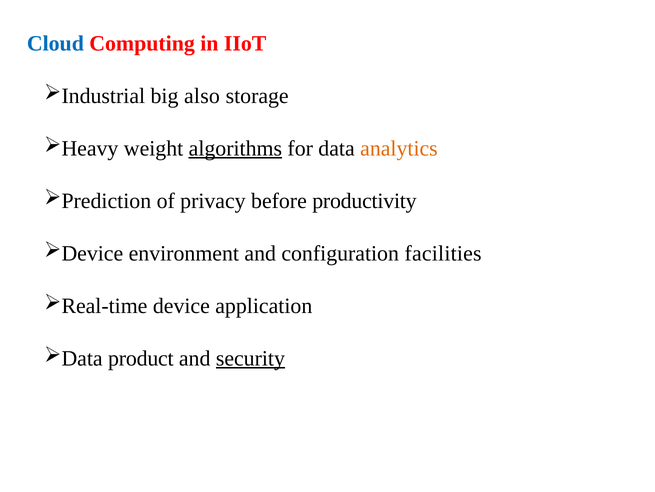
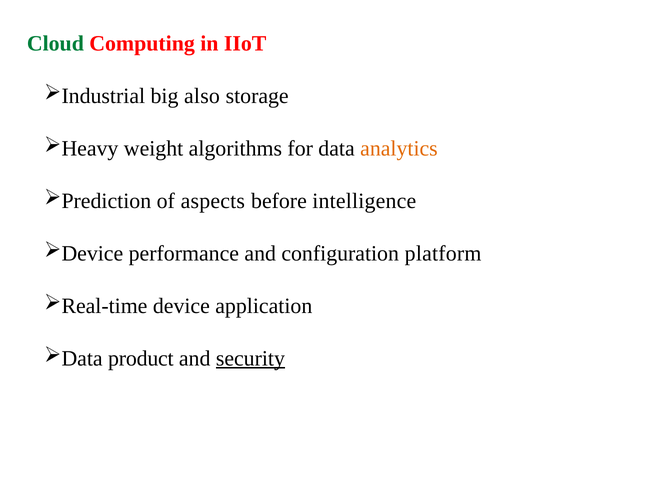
Cloud colour: blue -> green
algorithms underline: present -> none
privacy: privacy -> aspects
productivity: productivity -> intelligence
environment: environment -> performance
facilities: facilities -> platform
